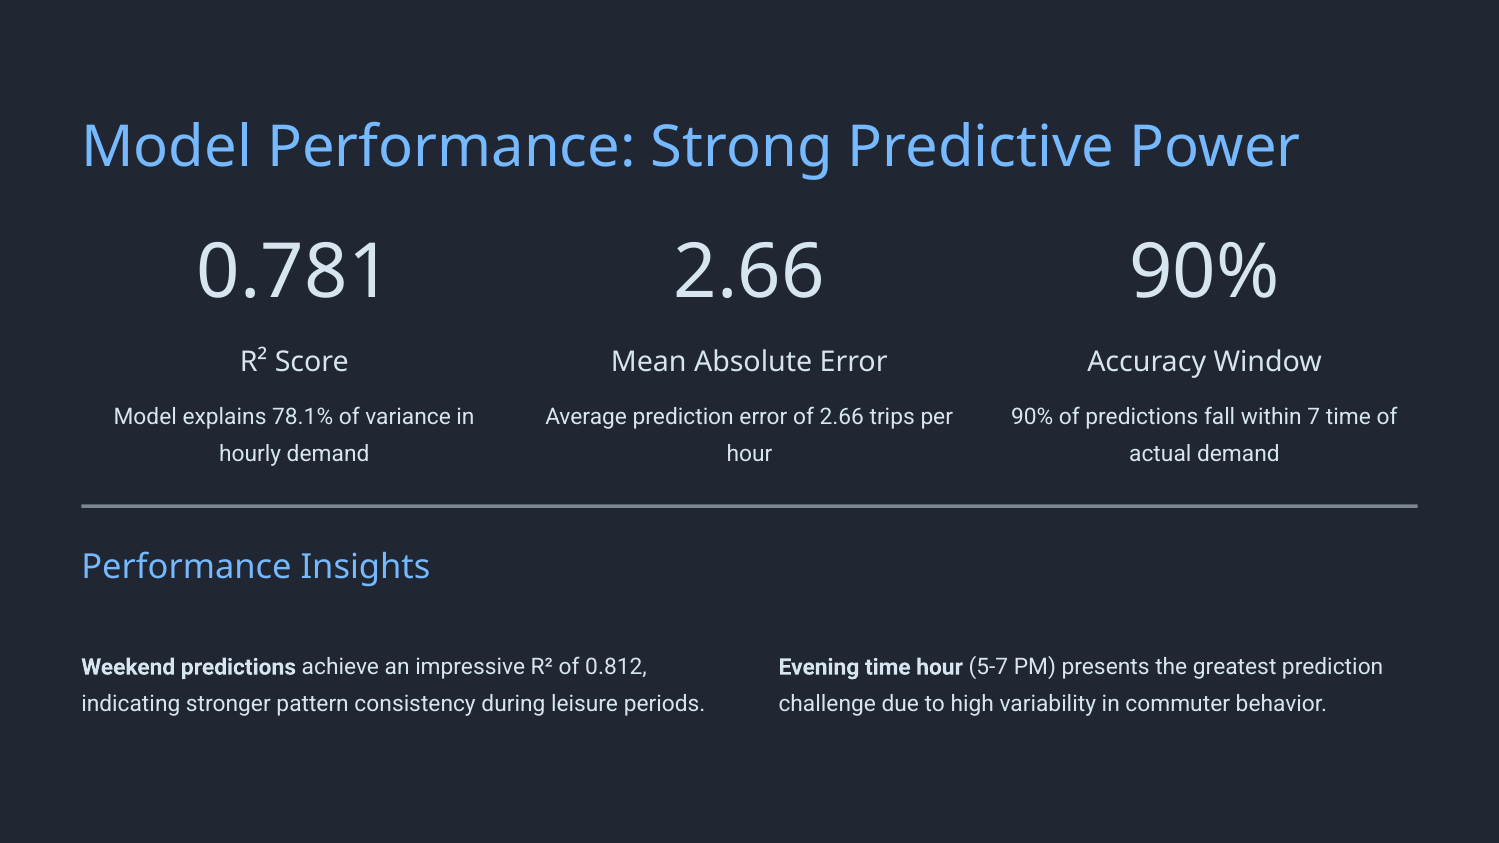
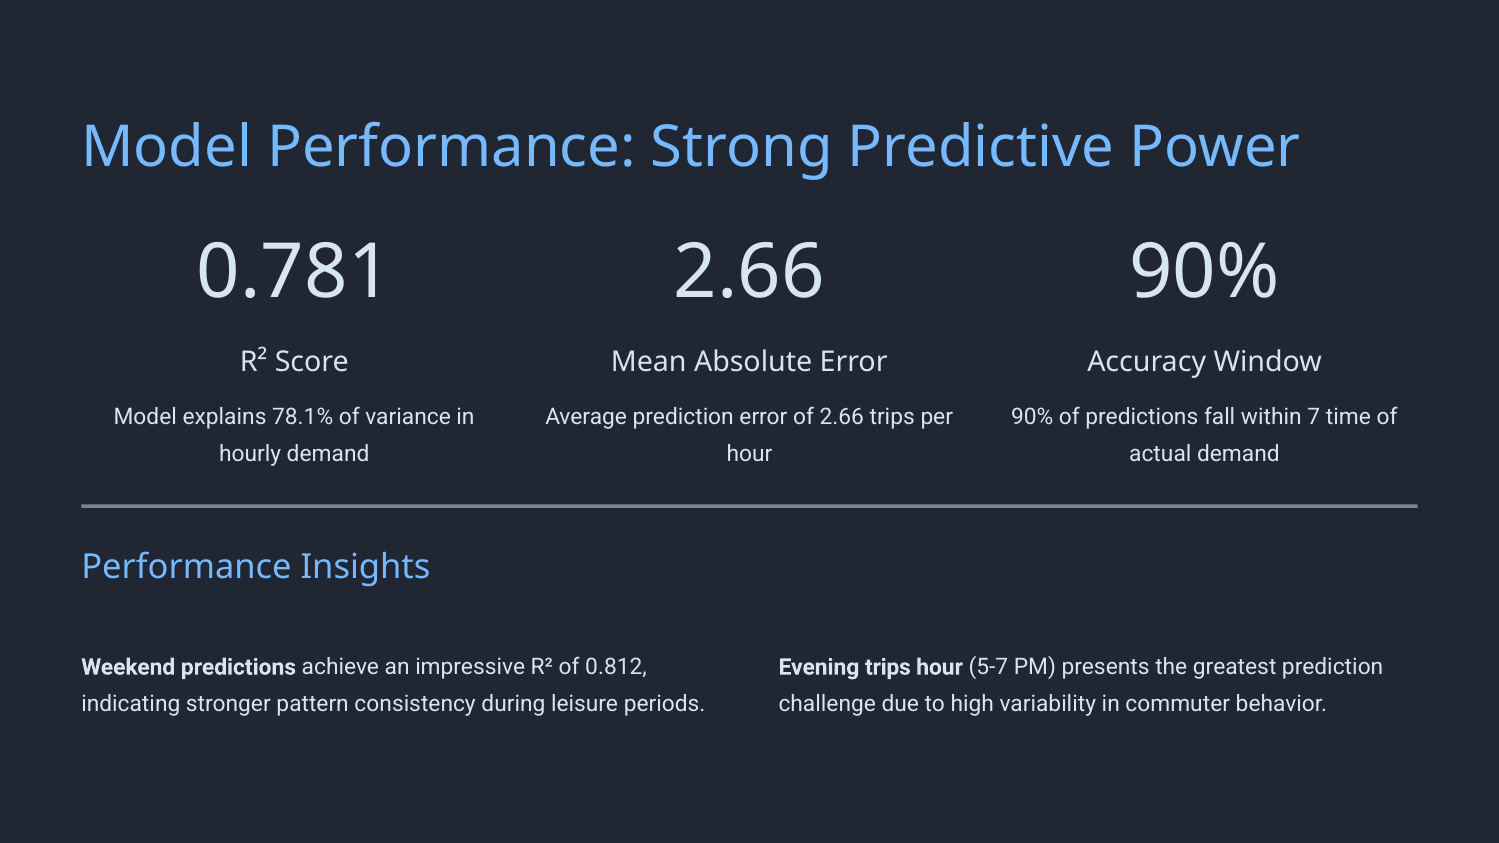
Evening time: time -> trips
